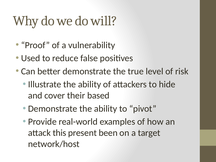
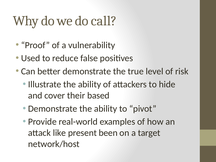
will: will -> call
this: this -> like
